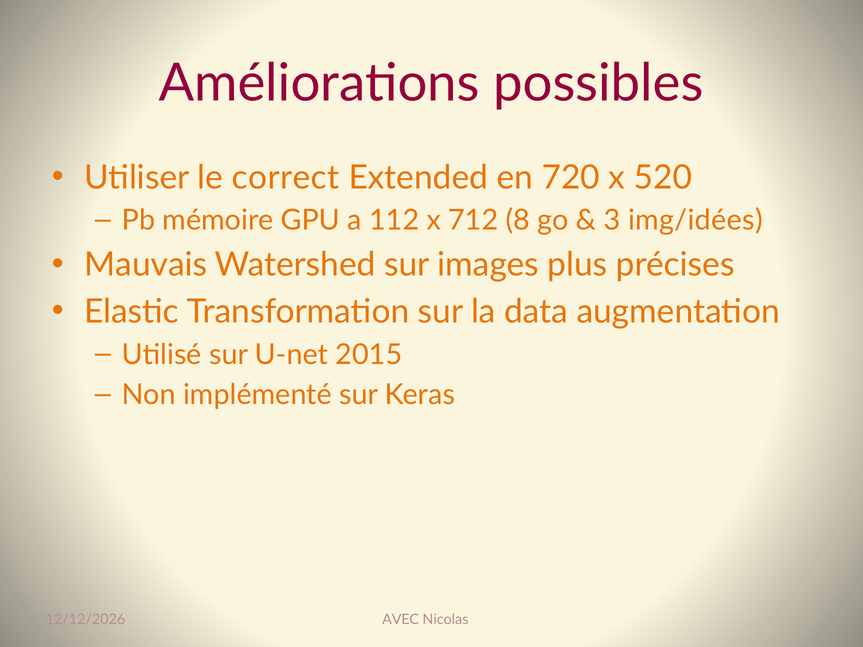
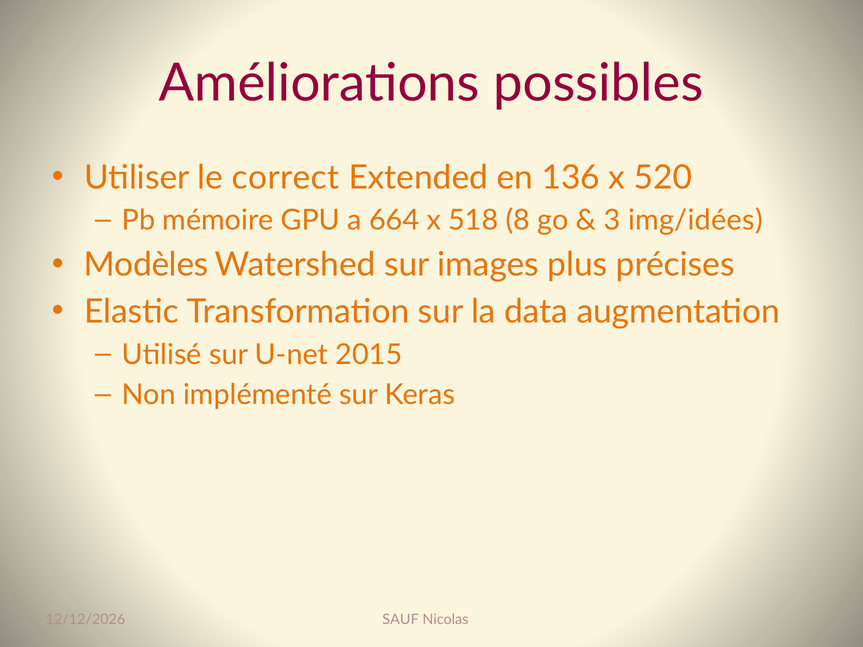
720: 720 -> 136
112: 112 -> 664
712: 712 -> 518
Mauvais: Mauvais -> Modèles
AVEC: AVEC -> SAUF
